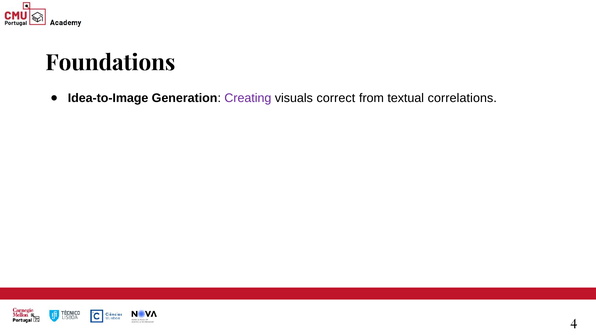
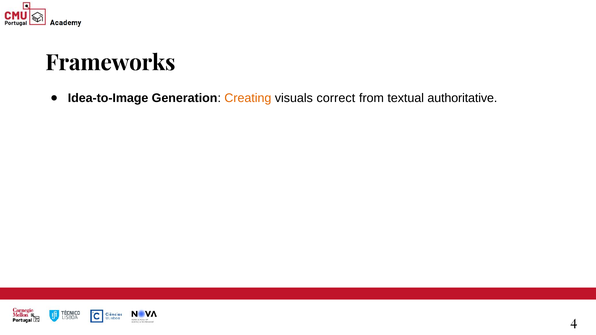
Foundations: Foundations -> Frameworks
Creating colour: purple -> orange
correlations: correlations -> authoritative
